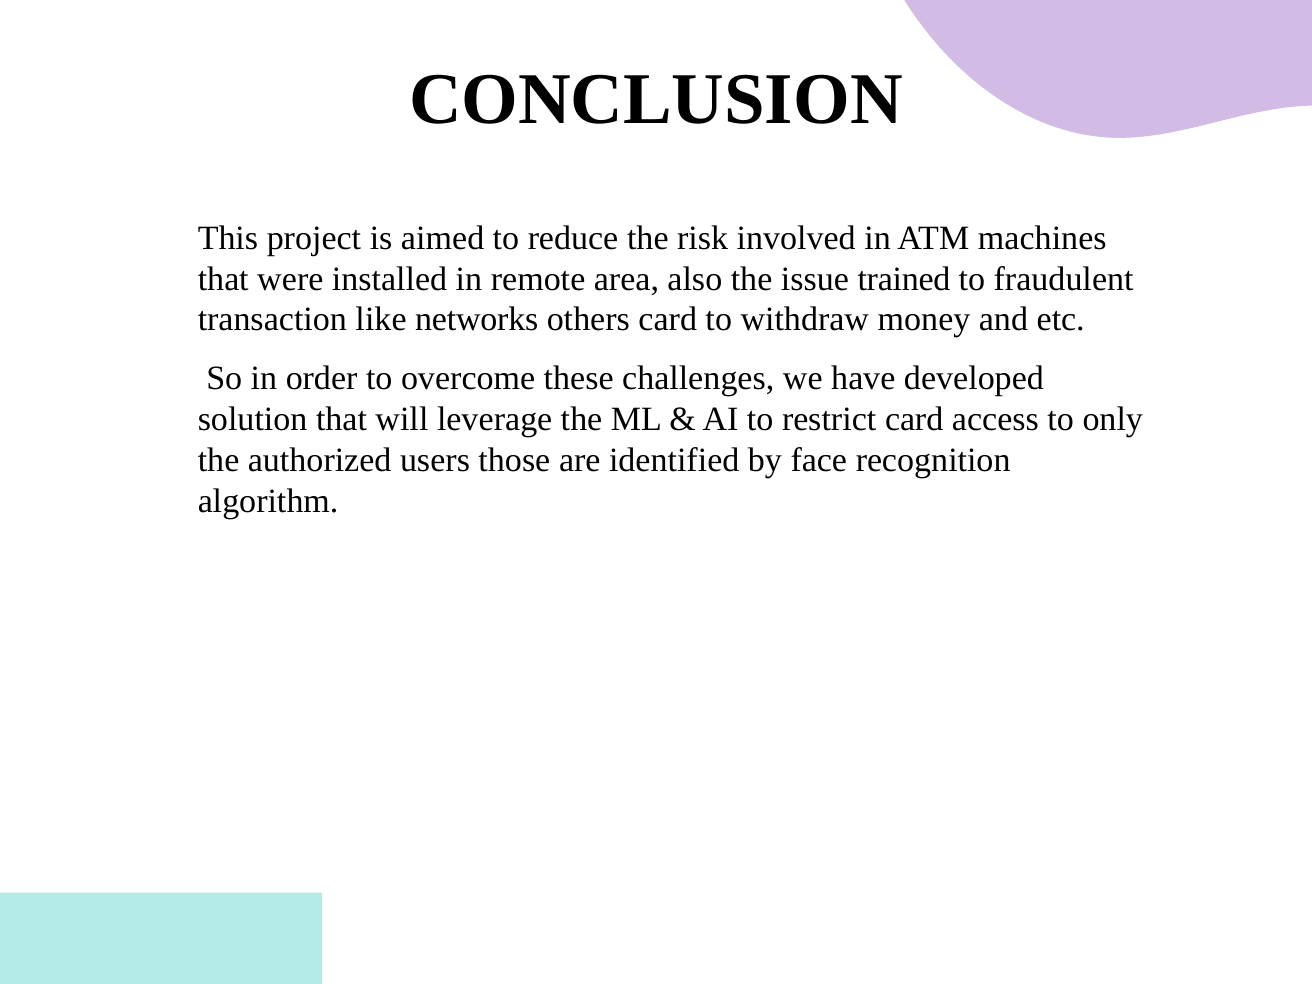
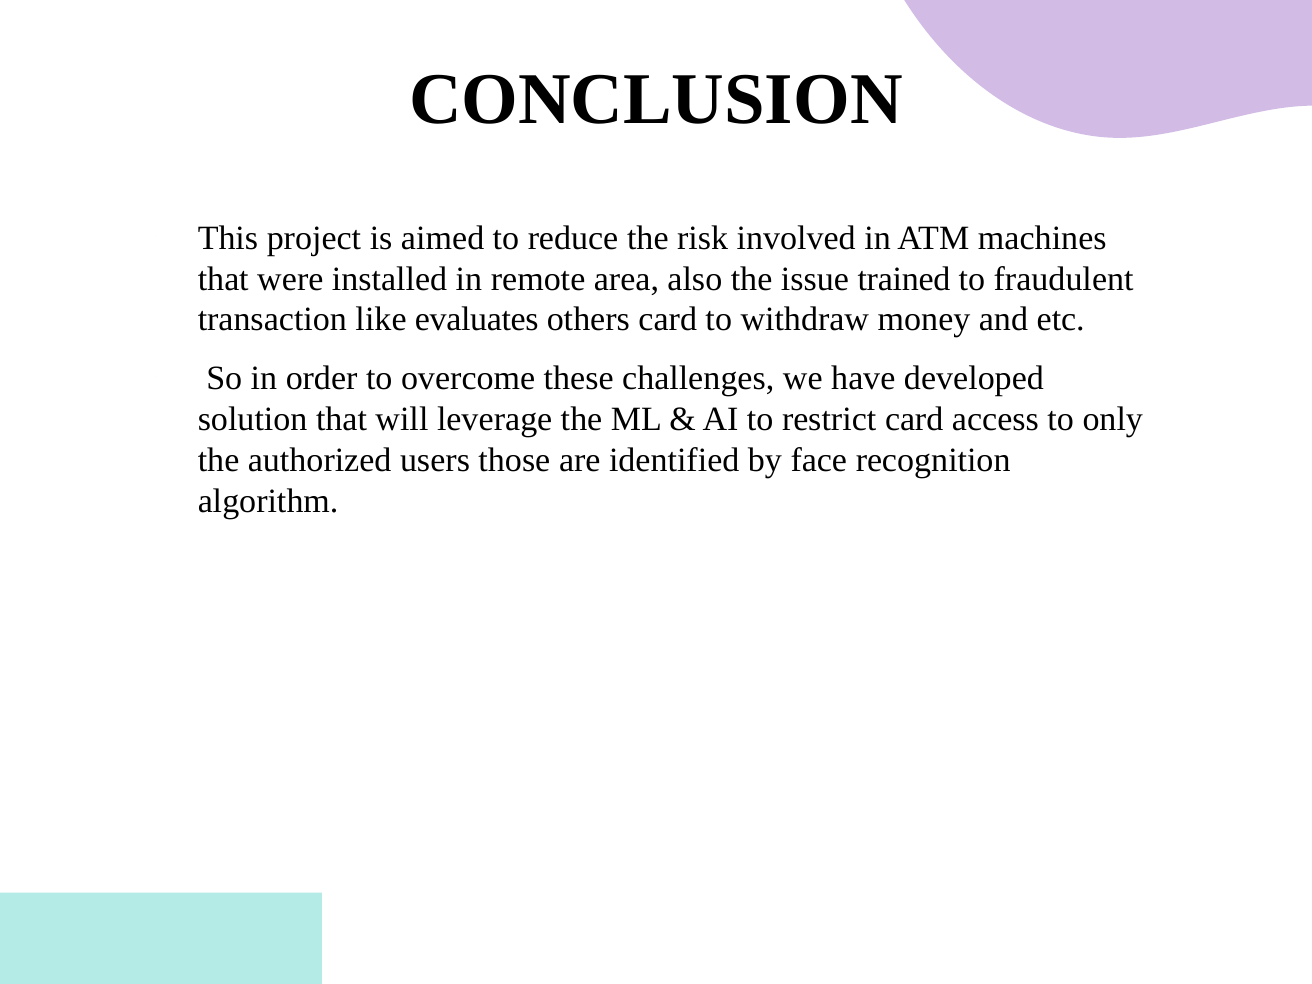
networks: networks -> evaluates
